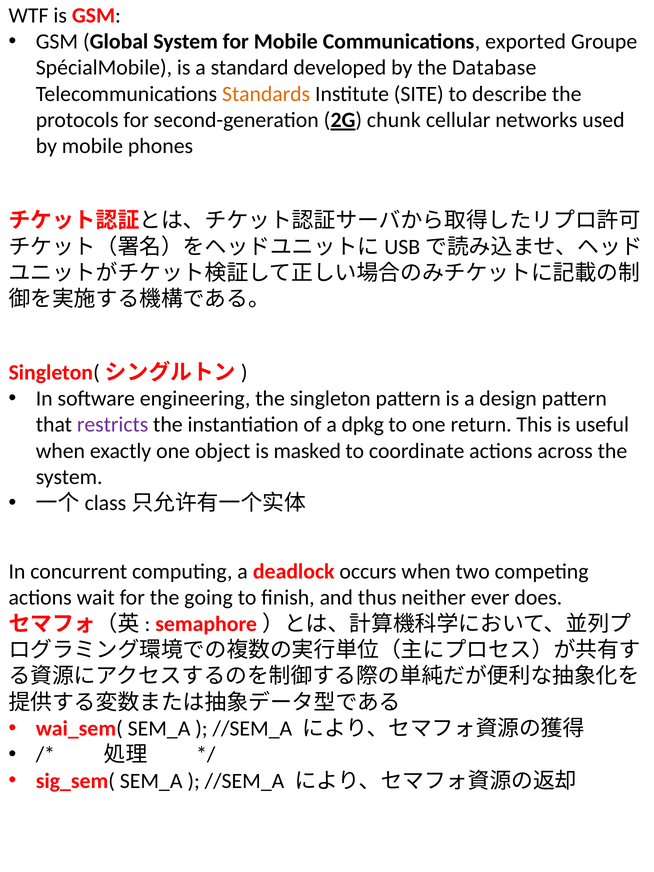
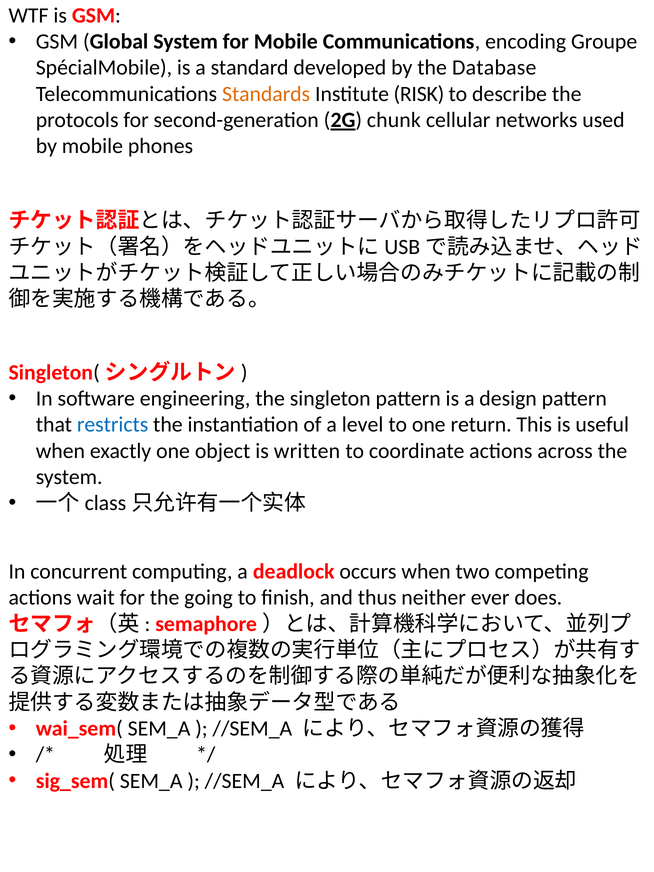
exported: exported -> encoding
SITE: SITE -> RISK
restricts colour: purple -> blue
dpkg: dpkg -> level
masked: masked -> written
